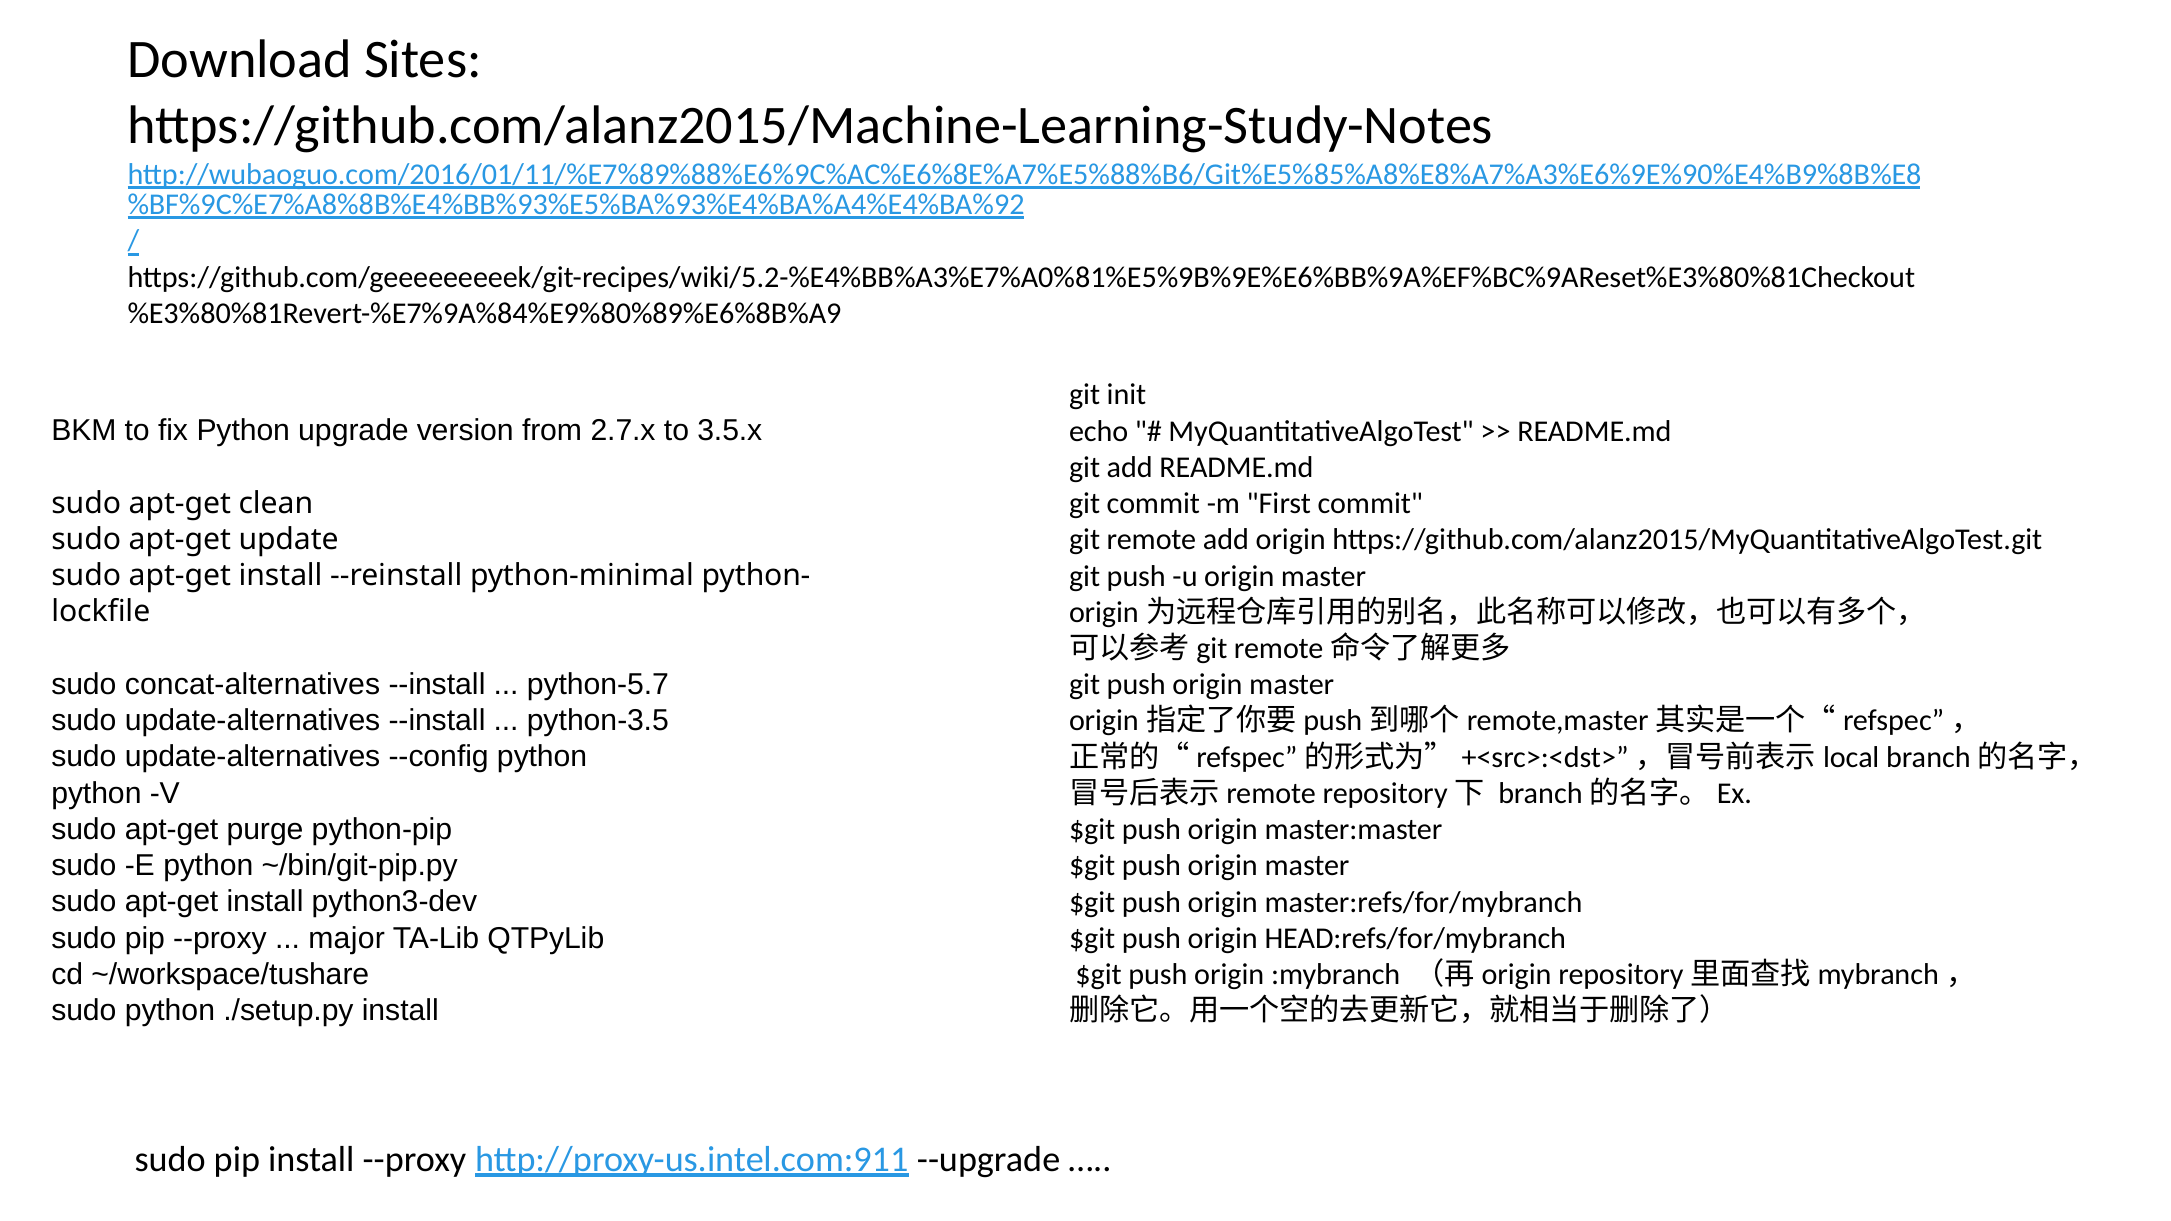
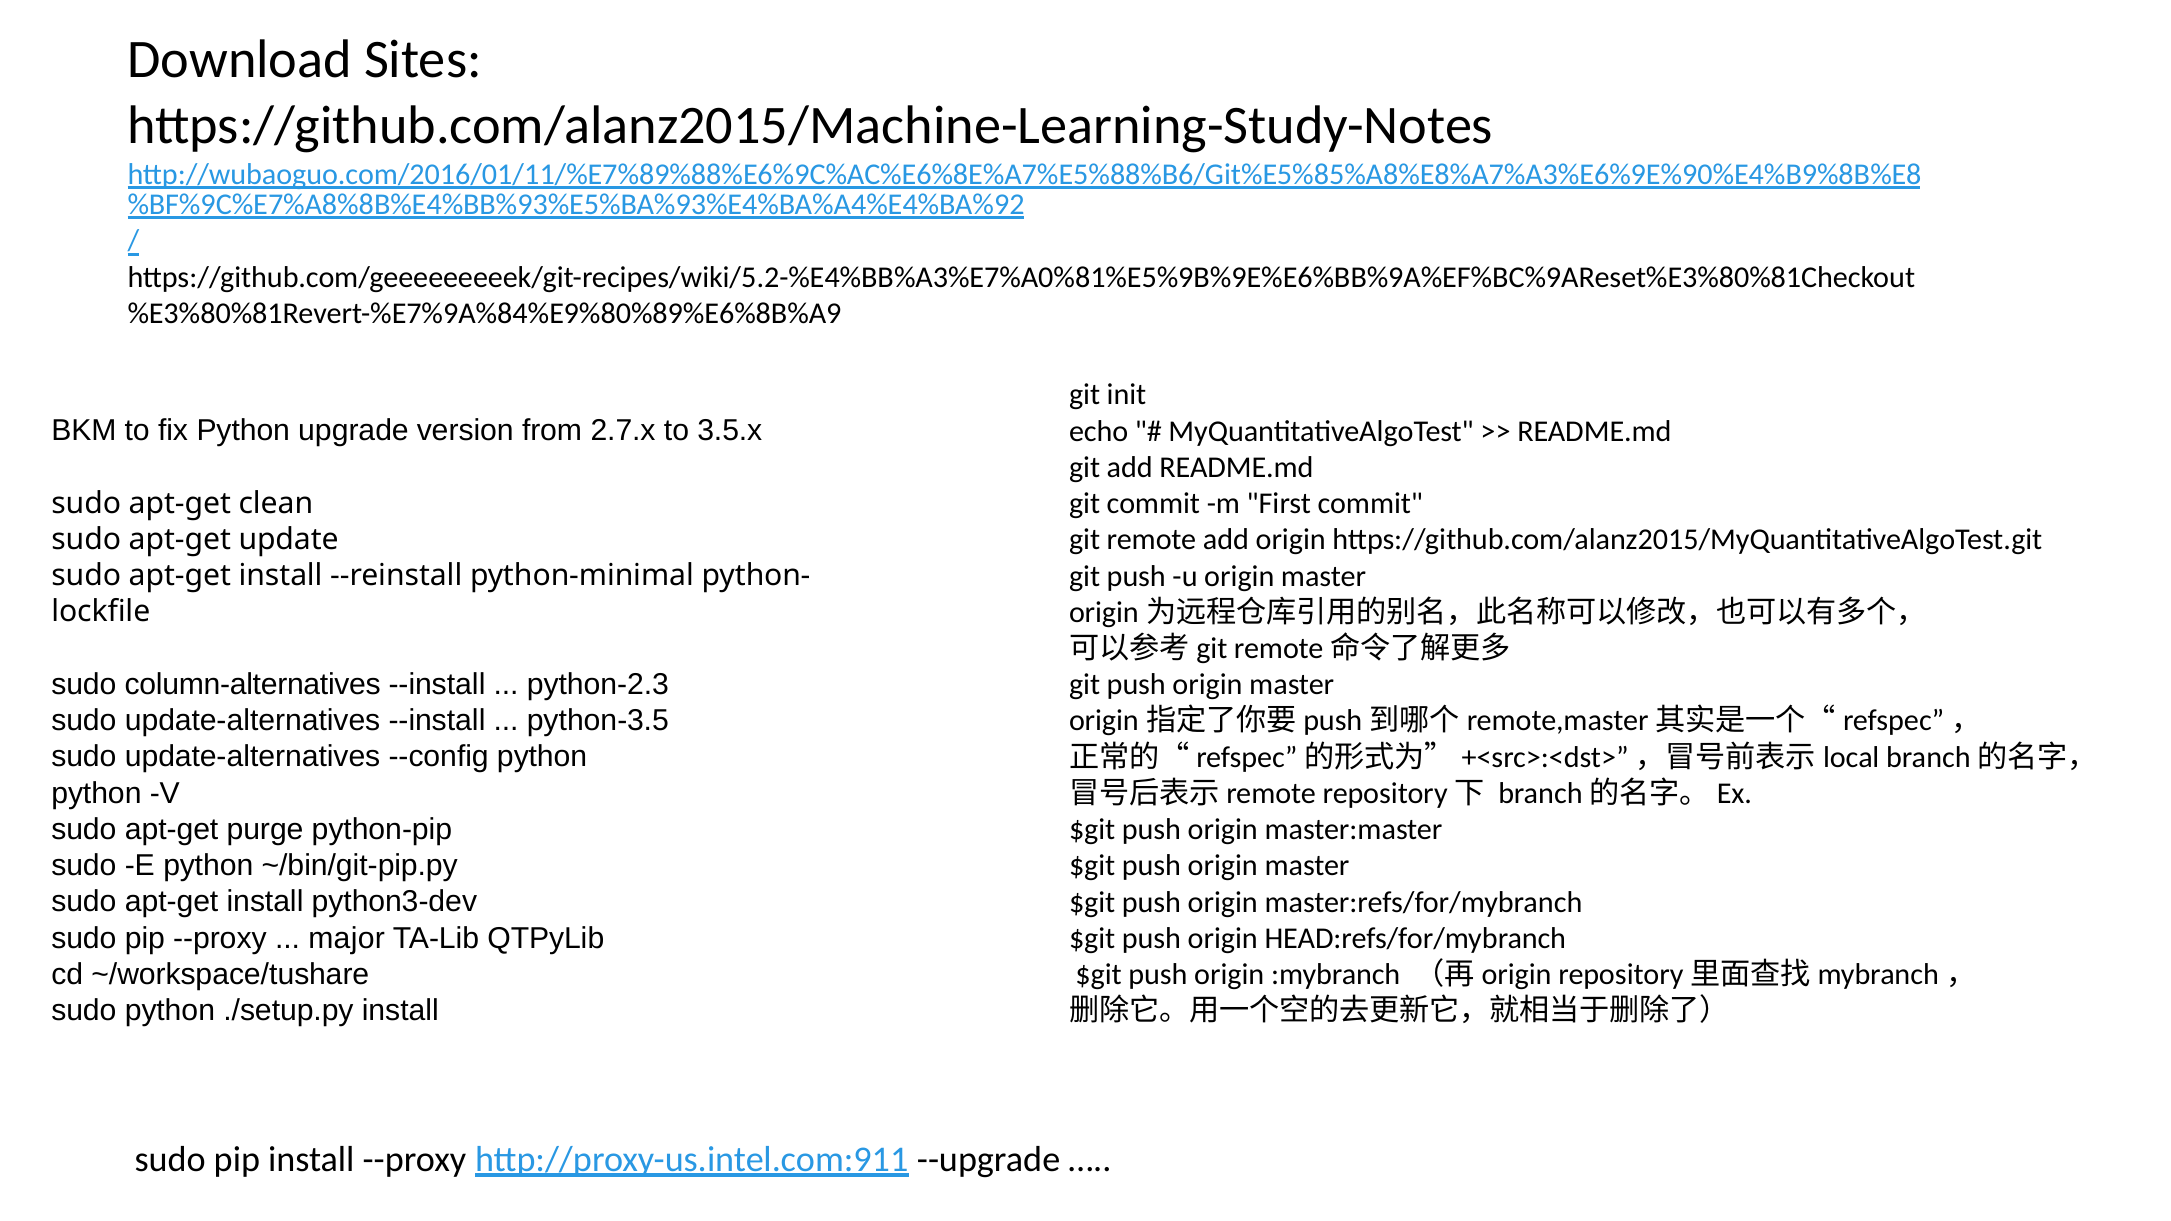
concat-alternatives: concat-alternatives -> column-alternatives
python-5.7: python-5.7 -> python-2.3
